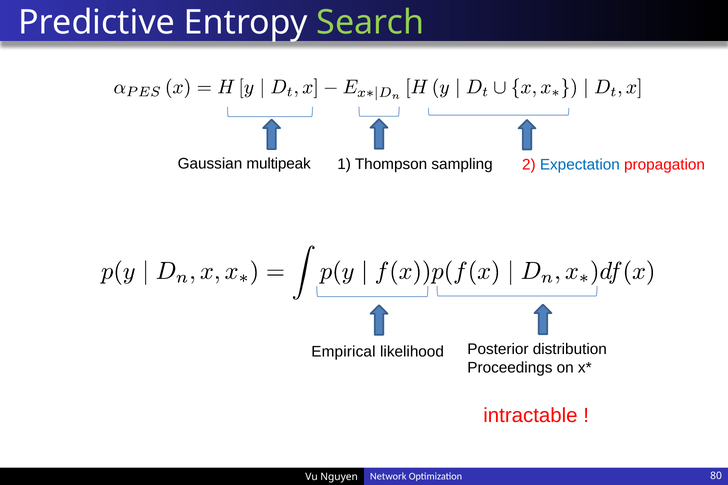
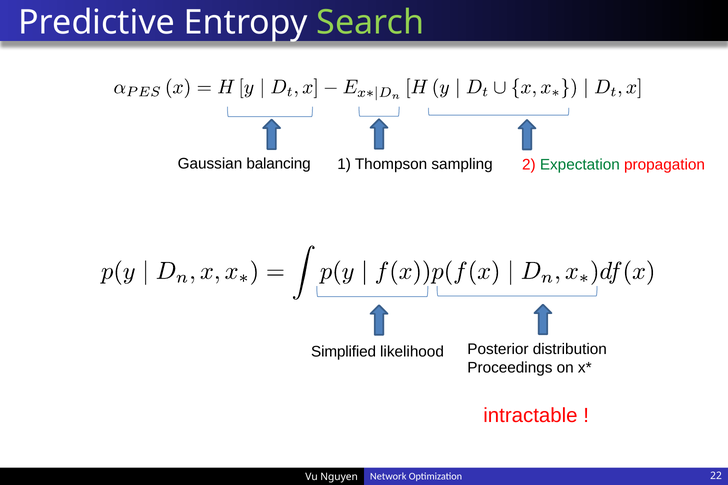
multipeak: multipeak -> balancing
Expectation colour: blue -> green
Empirical: Empirical -> Simplified
80: 80 -> 22
